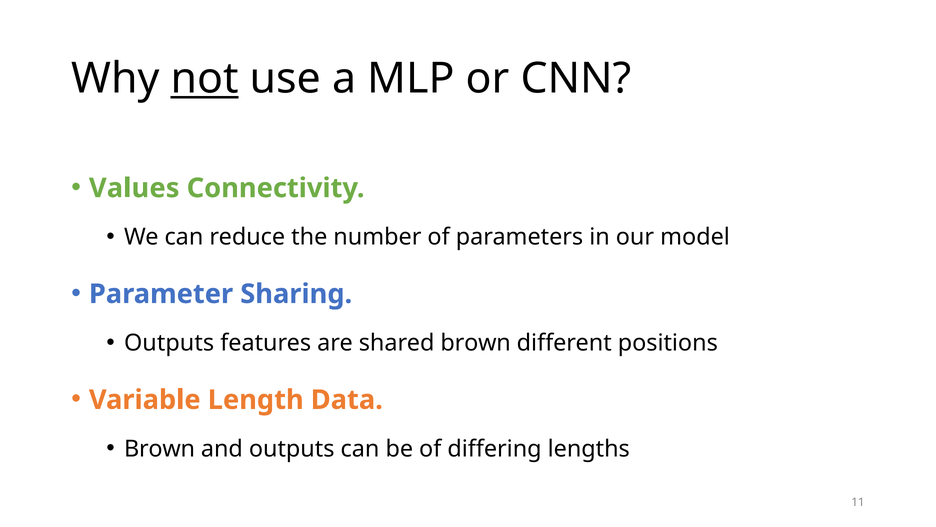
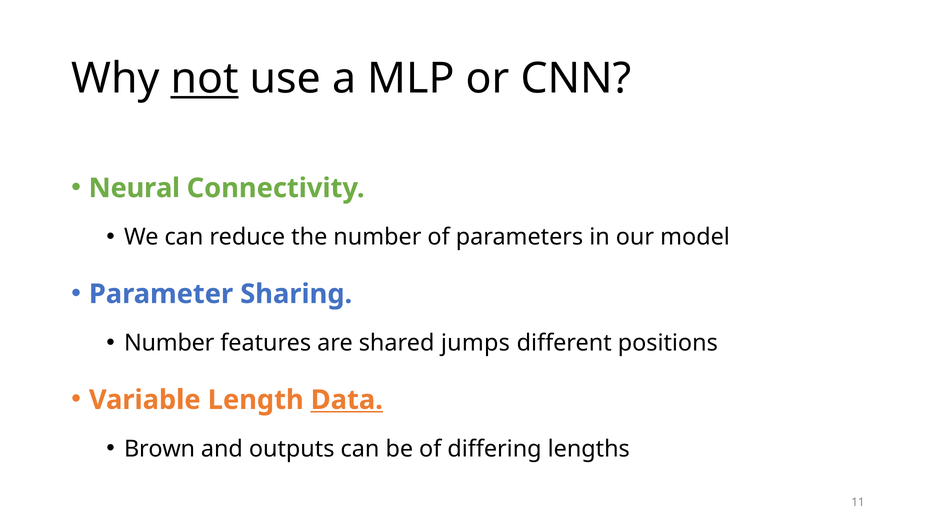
Values: Values -> Neural
Outputs at (169, 343): Outputs -> Number
shared brown: brown -> jumps
Data underline: none -> present
